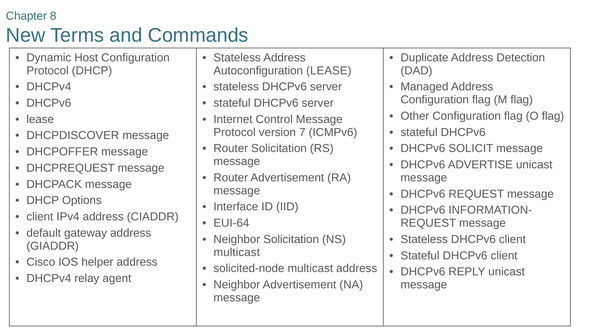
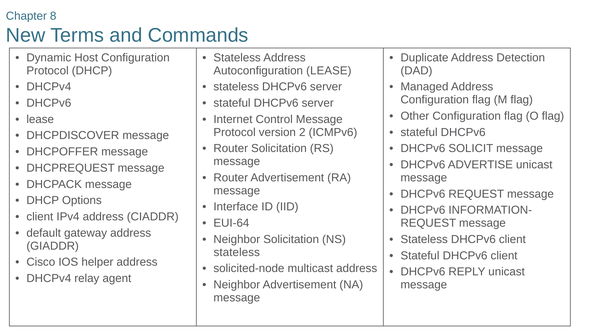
7: 7 -> 2
multicast at (237, 252): multicast -> stateless
